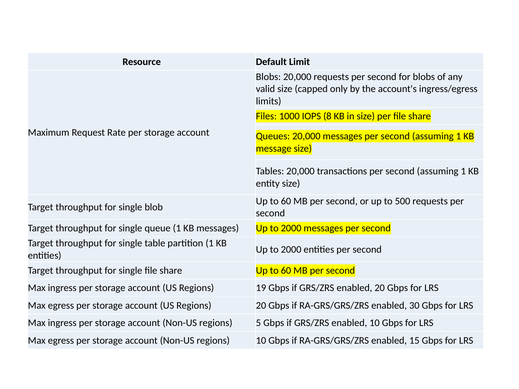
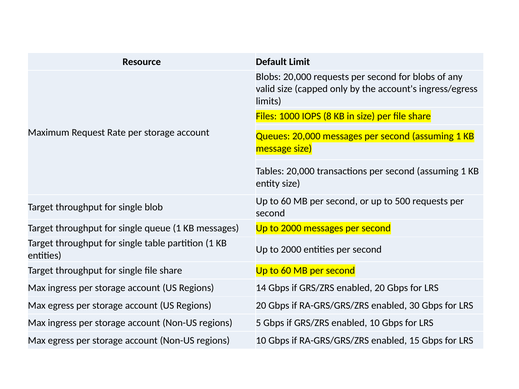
19: 19 -> 14
